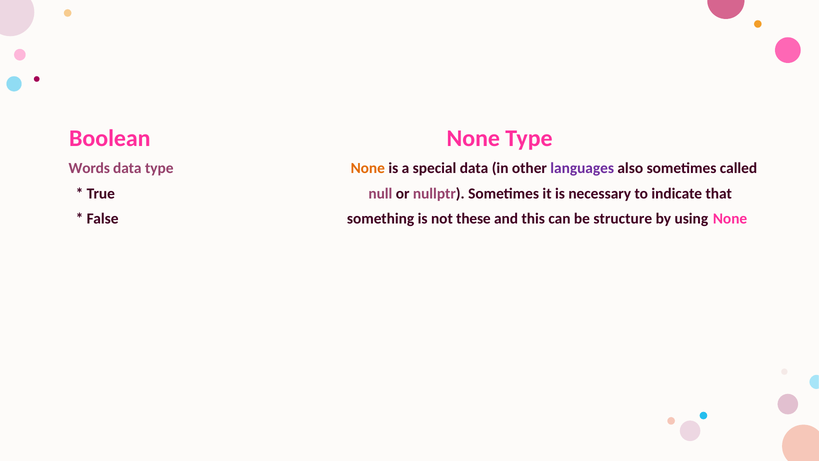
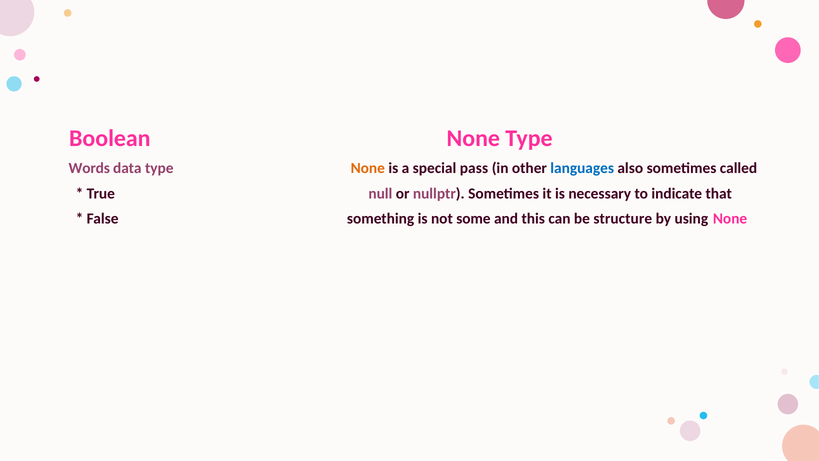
special data: data -> pass
languages colour: purple -> blue
these: these -> some
